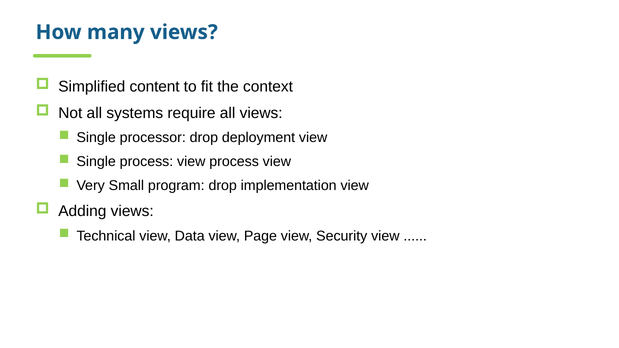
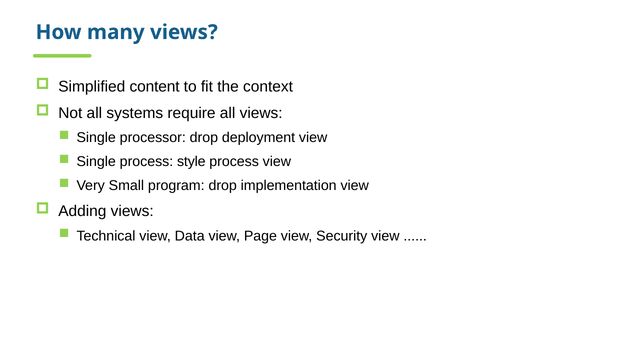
Single process view: view -> style
